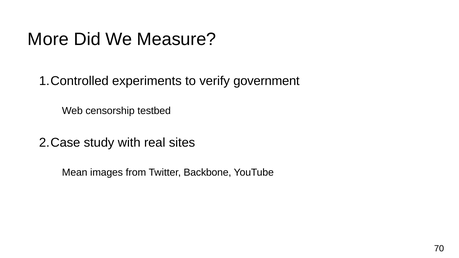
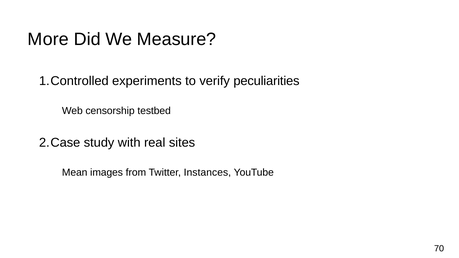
government: government -> peculiarities
Backbone: Backbone -> Instances
